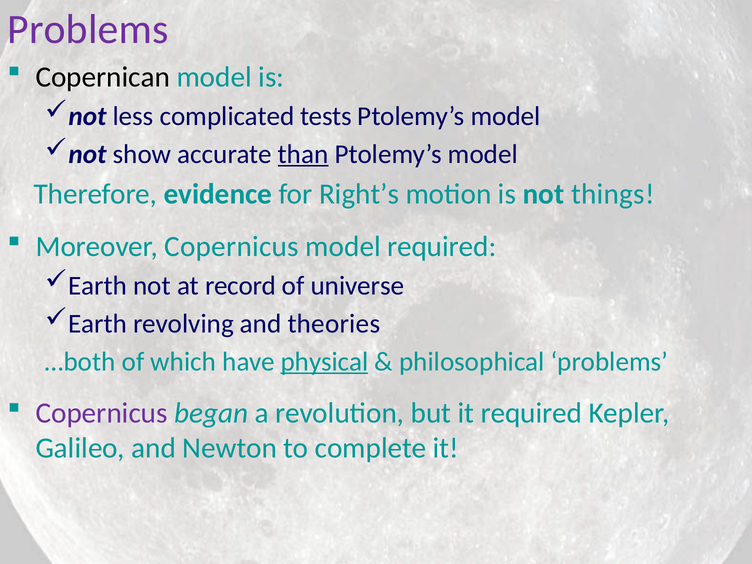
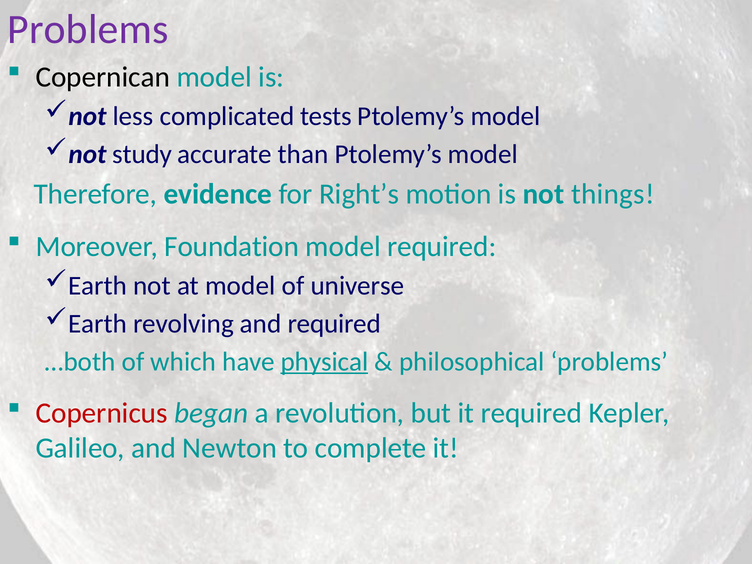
show: show -> study
than underline: present -> none
Moreover Copernicus: Copernicus -> Foundation
at record: record -> model
and theories: theories -> required
Copernicus at (102, 413) colour: purple -> red
